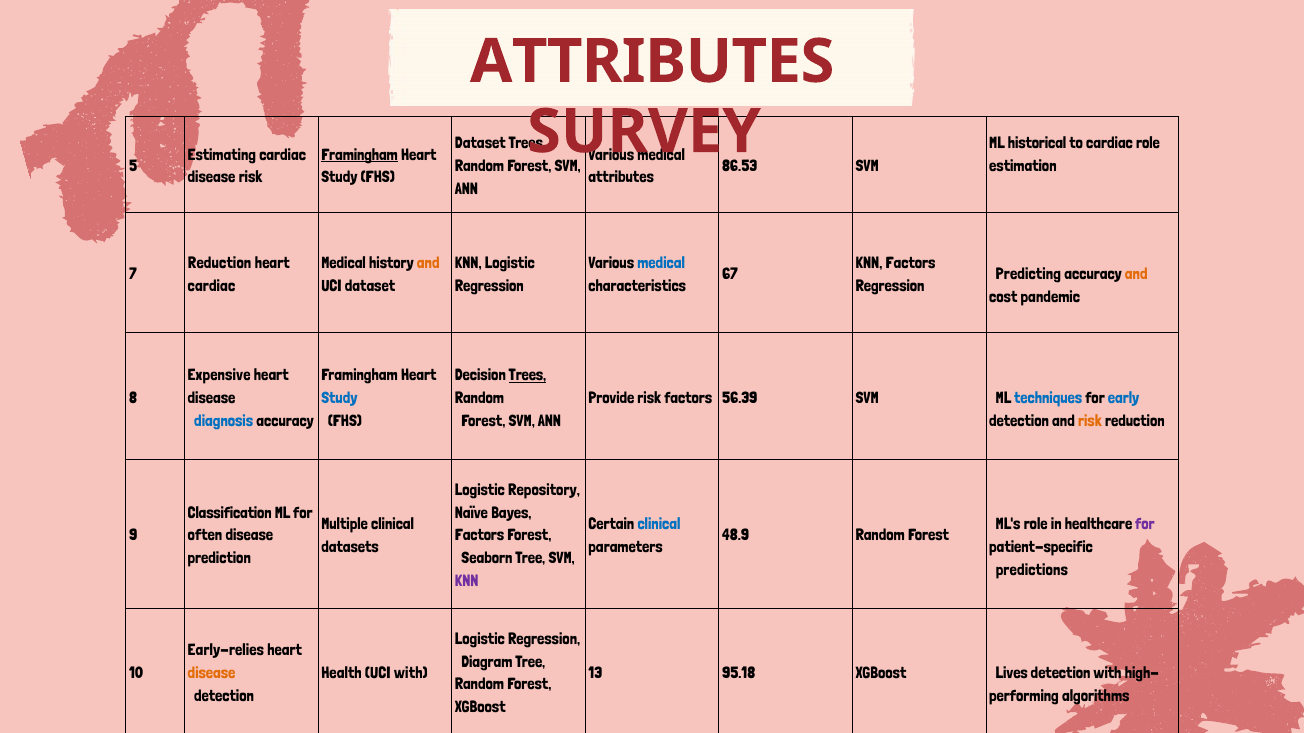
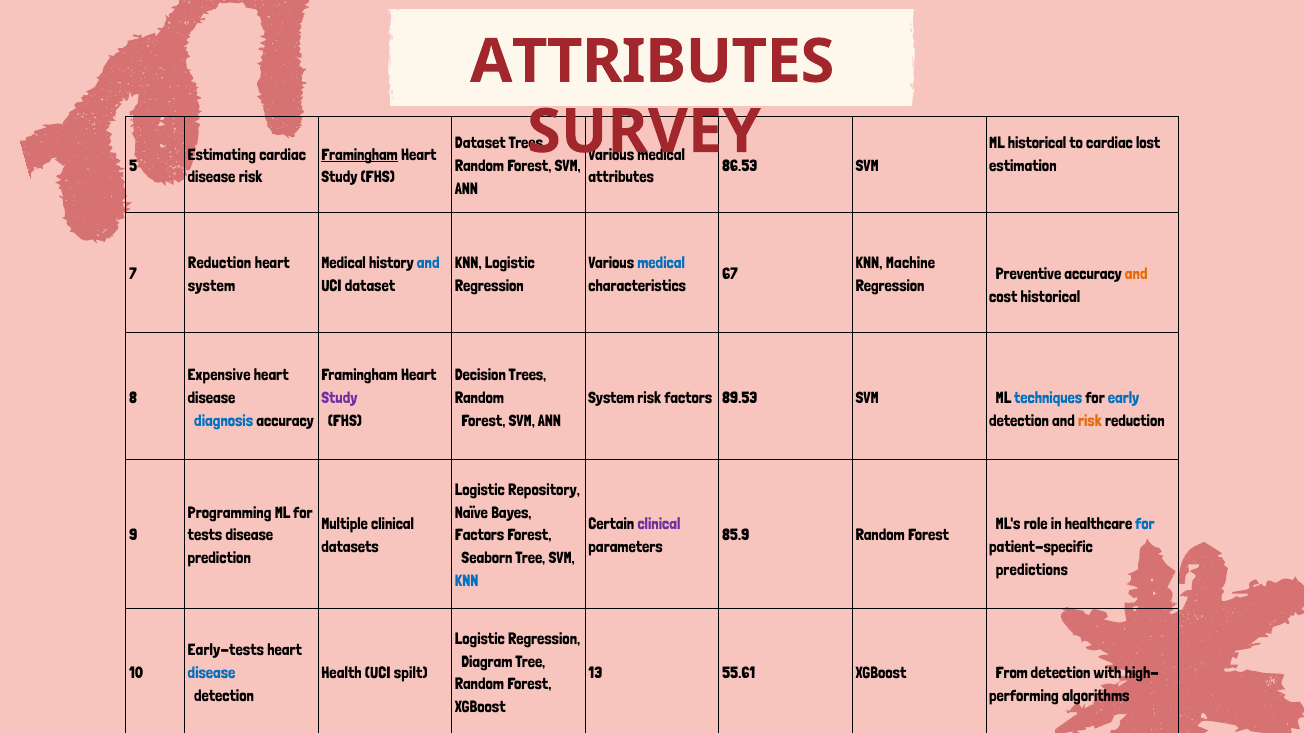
cardiac role: role -> lost
and at (428, 263) colour: orange -> blue
KNN Factors: Factors -> Machine
Predicting: Predicting -> Preventive
cardiac at (212, 286): cardiac -> system
cost pandemic: pandemic -> historical
Trees at (527, 375) underline: present -> none
Study at (339, 398) colour: blue -> purple
Provide at (611, 398): Provide -> System
56.39: 56.39 -> 89.53
Classification: Classification -> Programming
clinical at (659, 525) colour: blue -> purple
for at (1145, 525) colour: purple -> blue
often: often -> tests
48.9: 48.9 -> 85.9
KNN at (467, 582) colour: purple -> blue
Early-relies: Early-relies -> Early-tests
disease at (212, 674) colour: orange -> blue
UCI with: with -> spilt
95.18: 95.18 -> 55.61
Lives: Lives -> From
